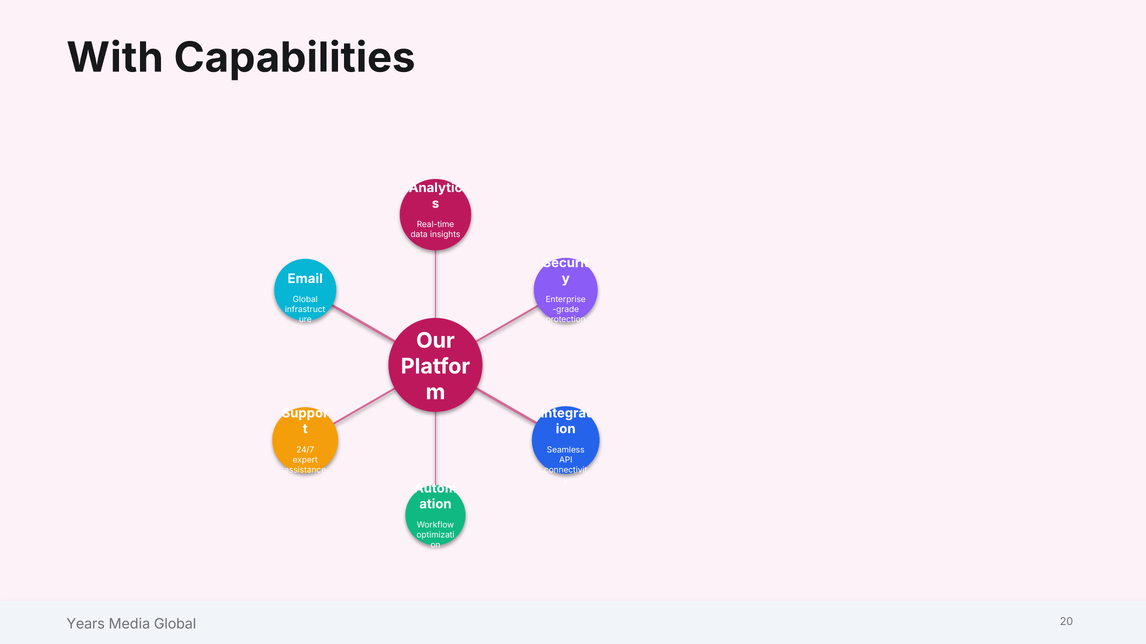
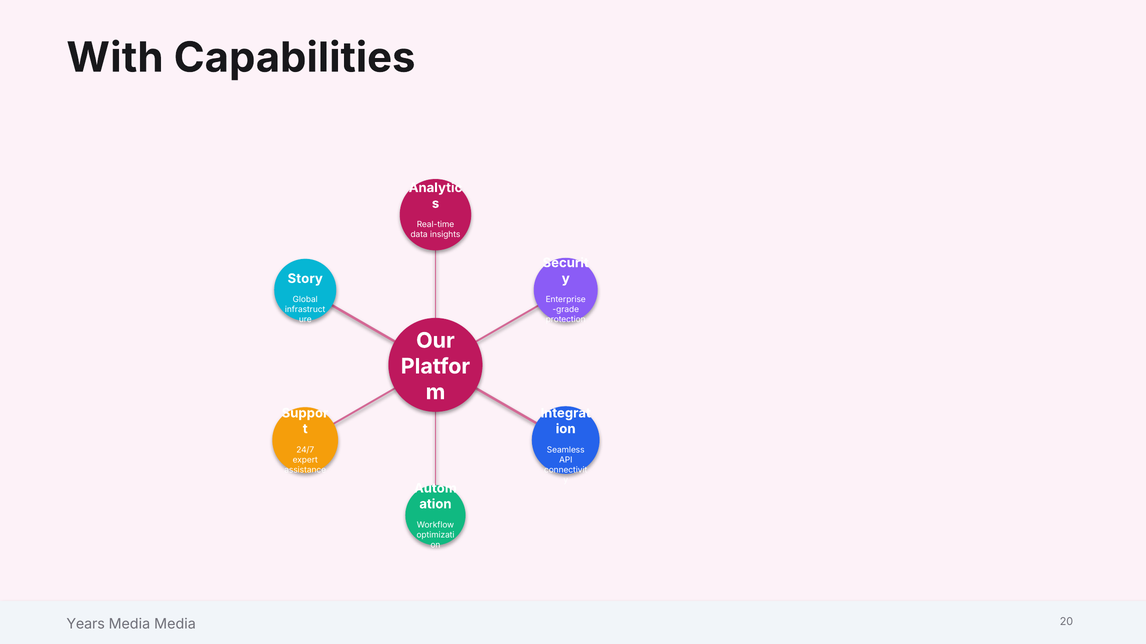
Email: Email -> Story
Media Global: Global -> Media
